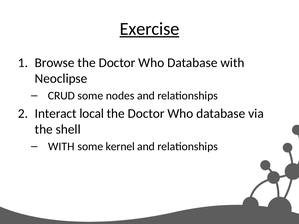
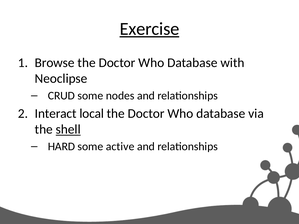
shell underline: none -> present
WITH at (61, 147): WITH -> HARD
kernel: kernel -> active
